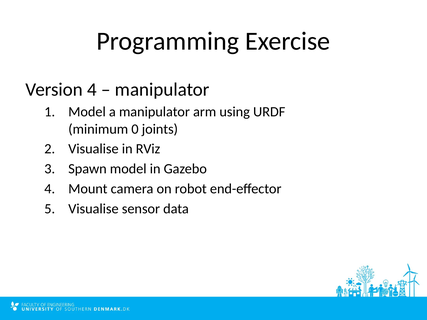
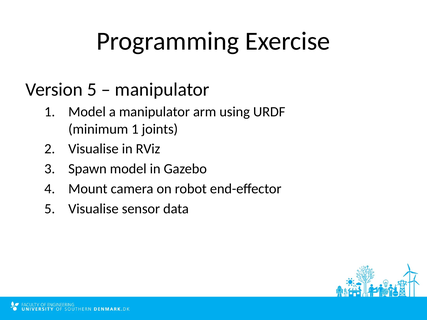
Version 4: 4 -> 5
minimum 0: 0 -> 1
